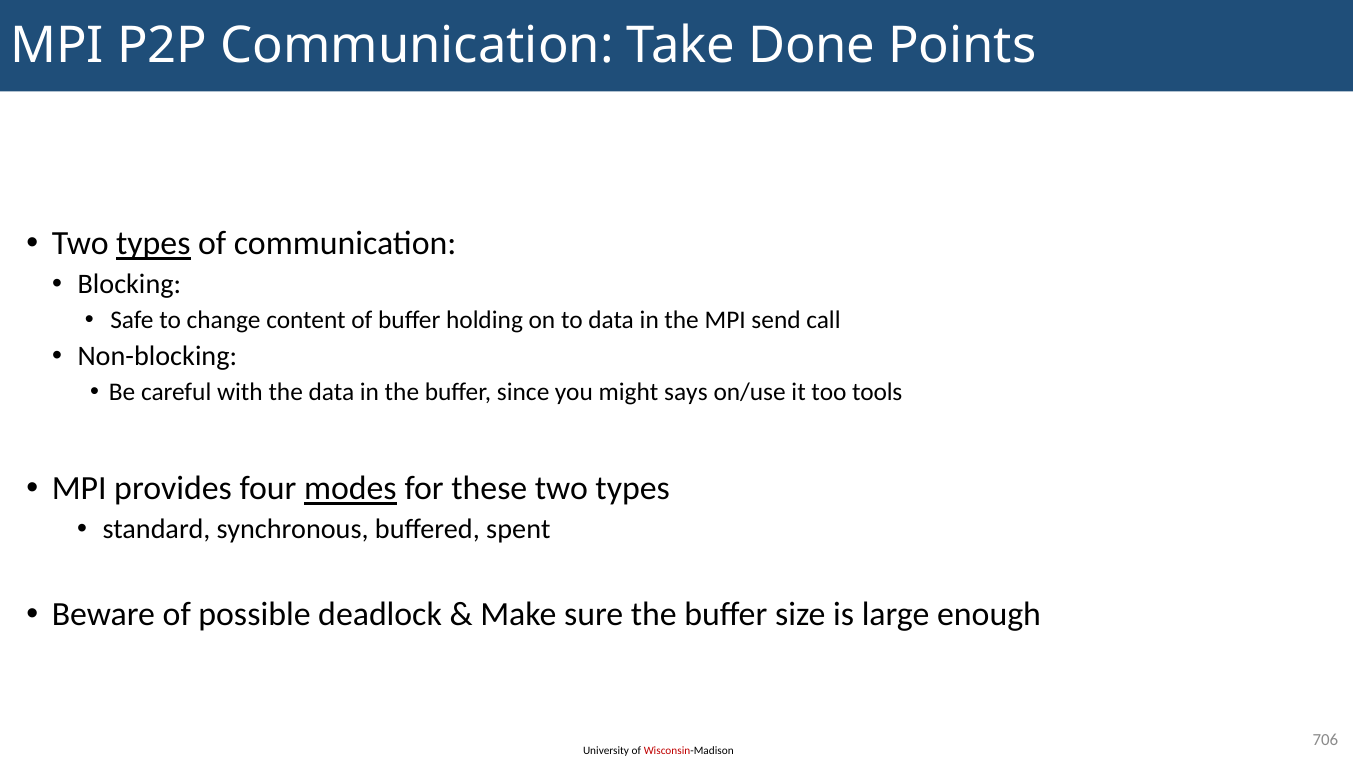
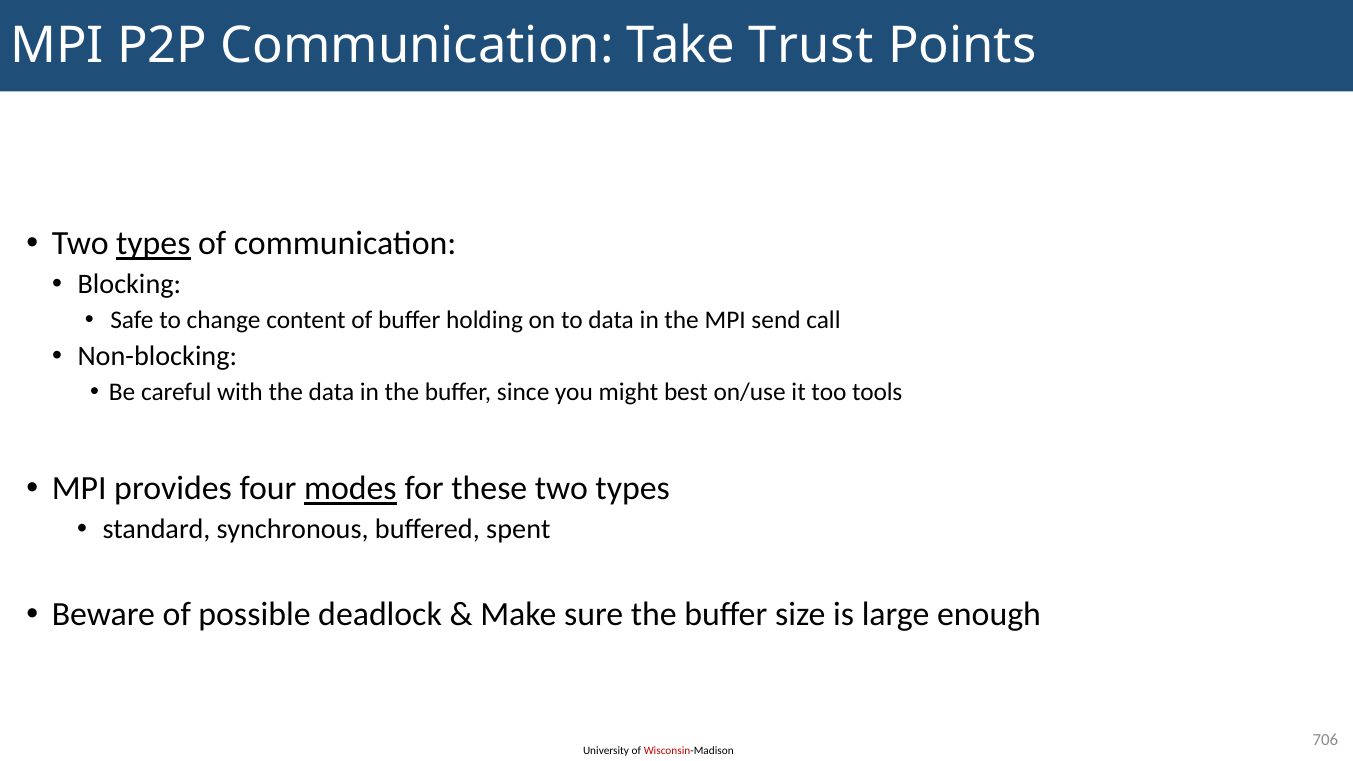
Done: Done -> Trust
says: says -> best
